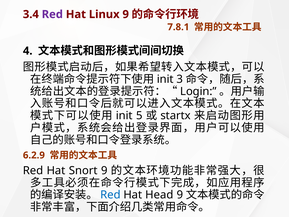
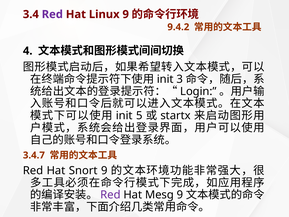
7.8.1: 7.8.1 -> 9.4.2
6.2.9: 6.2.9 -> 3.4.7
Red at (110, 195) colour: blue -> purple
Head: Head -> Mesg
